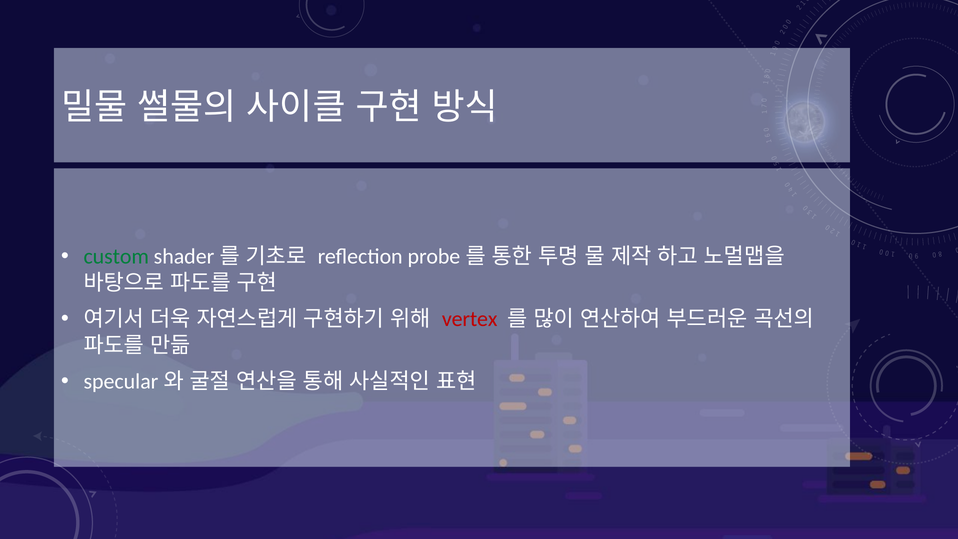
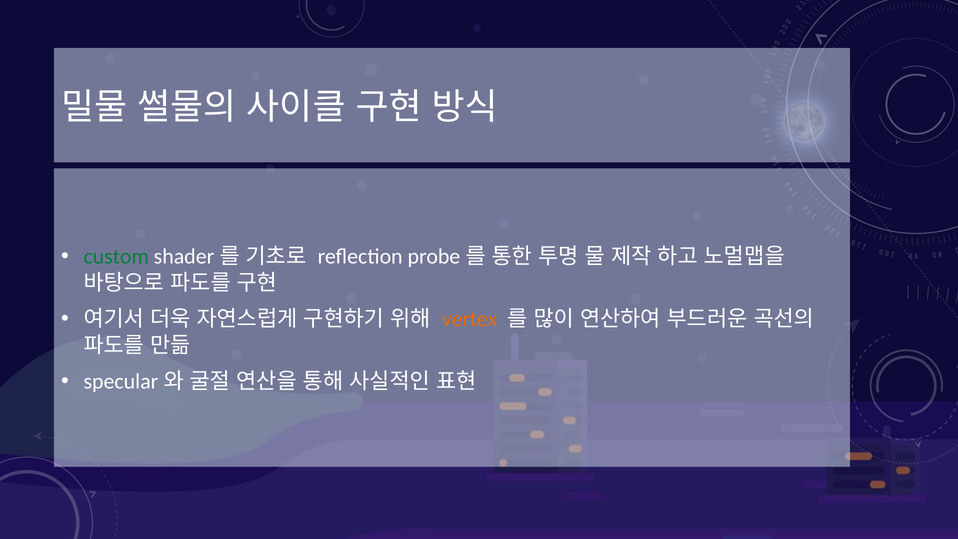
vertex colour: red -> orange
